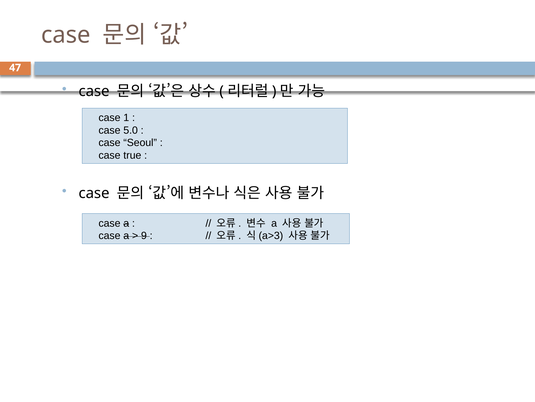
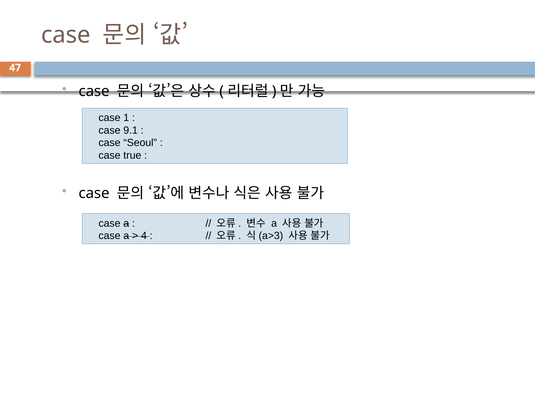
5.0: 5.0 -> 9.1
9: 9 -> 4
